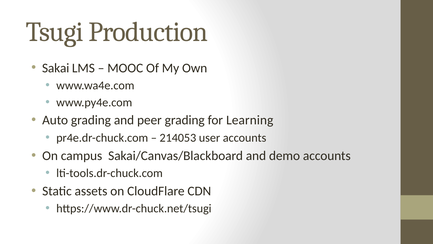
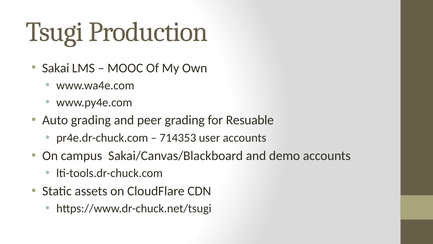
Learning: Learning -> Resuable
214053: 214053 -> 714353
